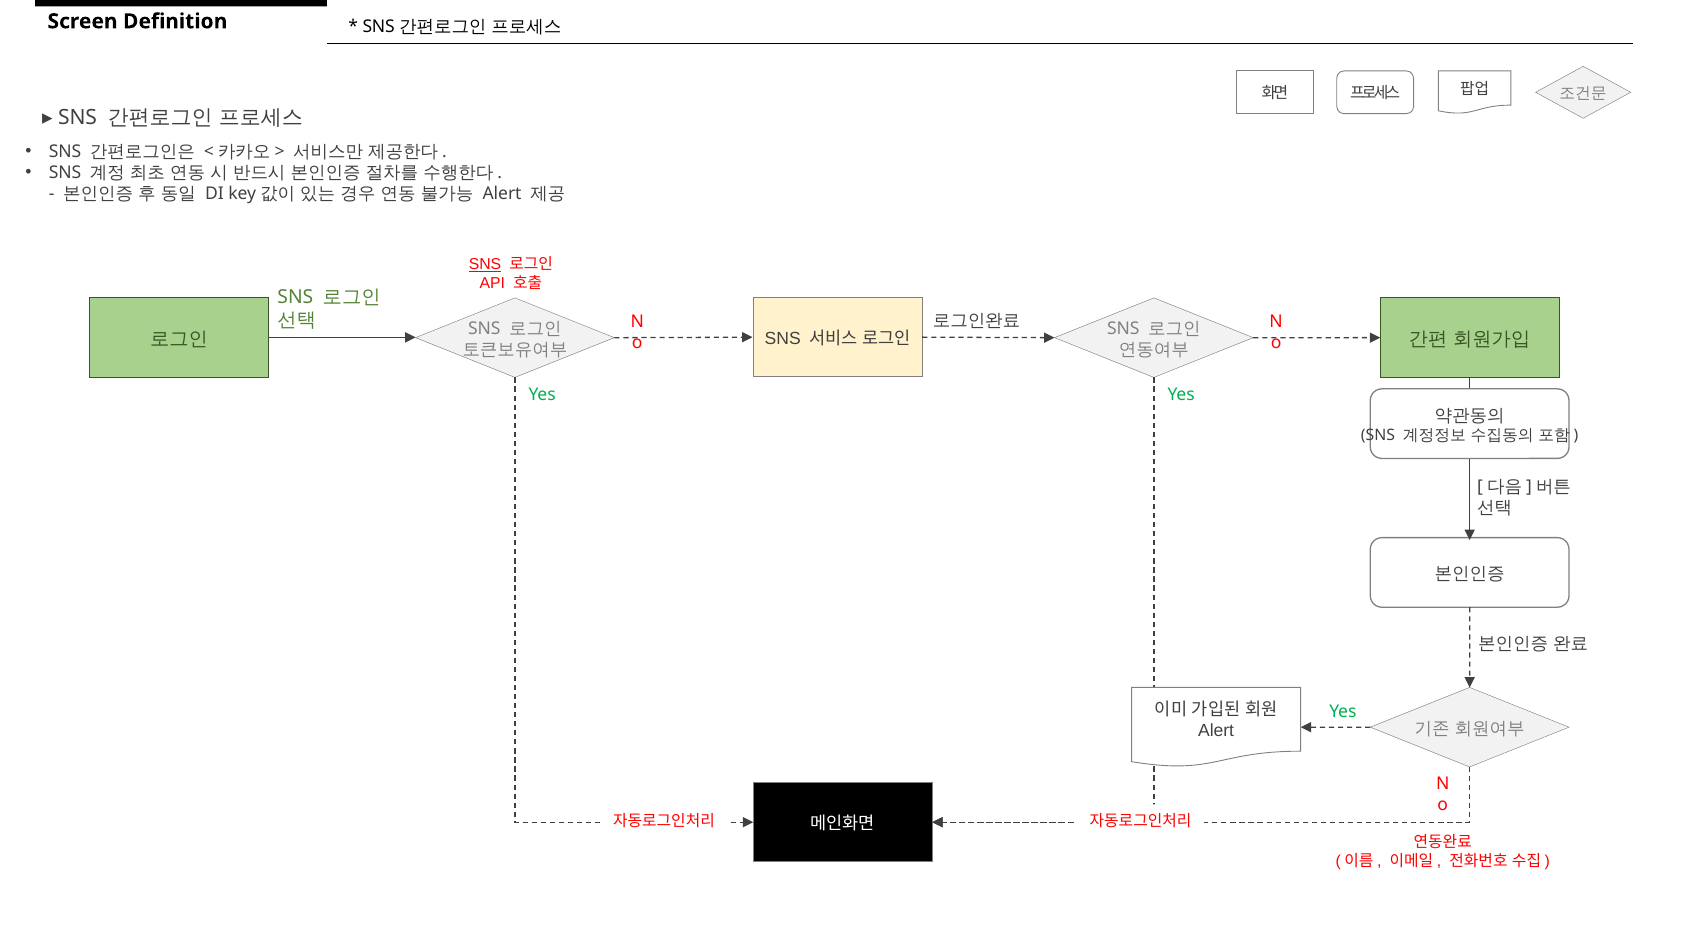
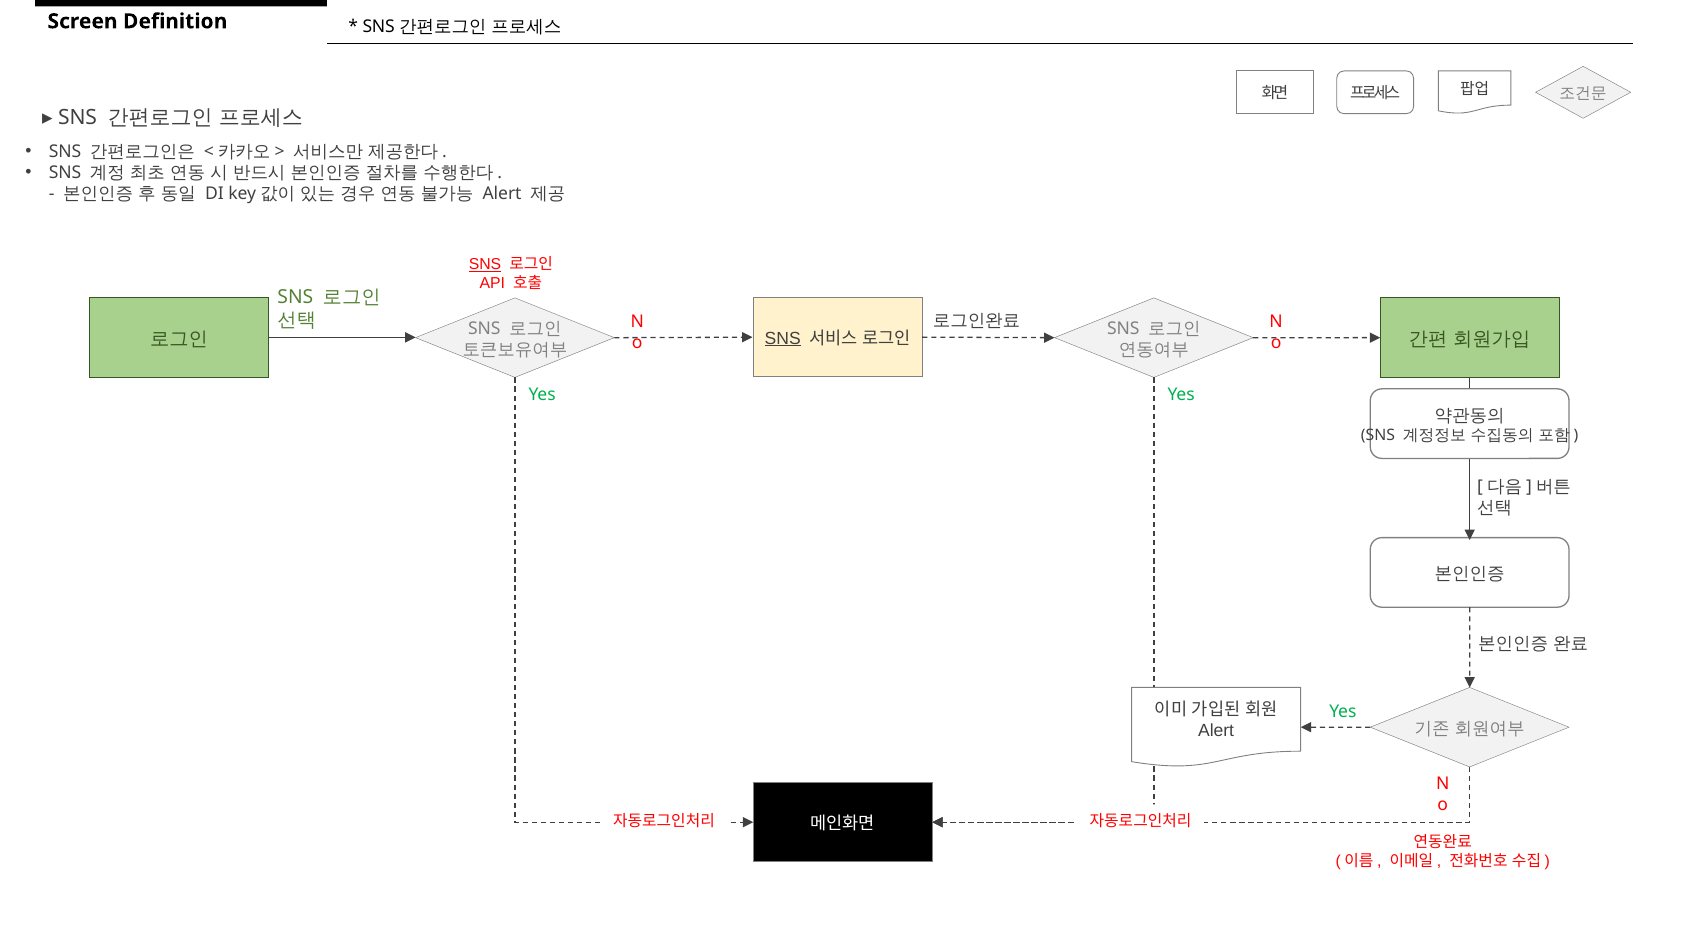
SNS at (783, 338) underline: none -> present
